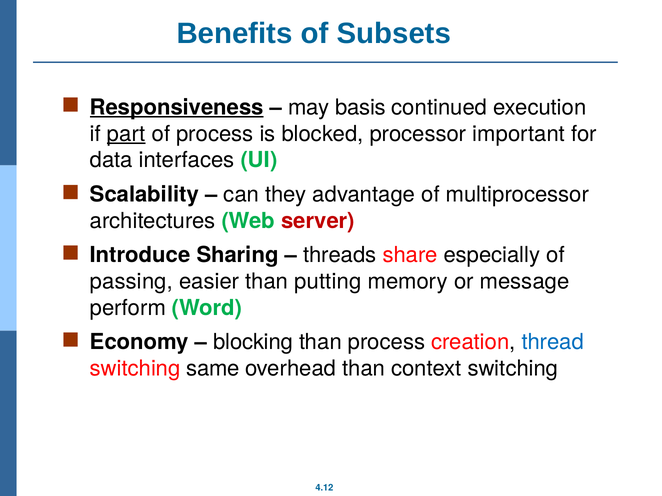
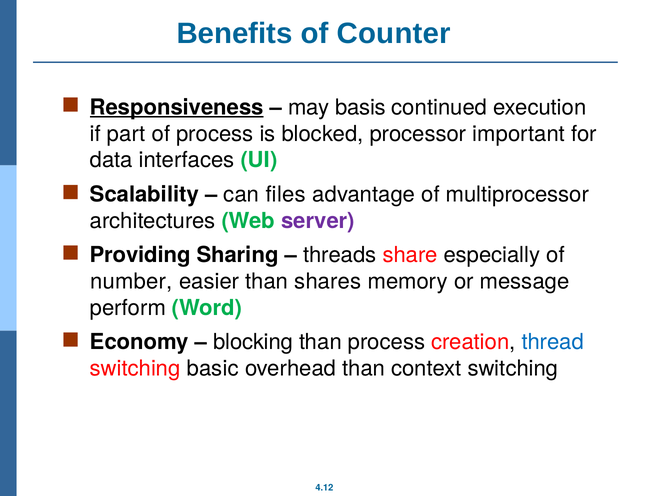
Subsets: Subsets -> Counter
part underline: present -> none
they: they -> files
server colour: red -> purple
Introduce: Introduce -> Providing
passing: passing -> number
putting: putting -> shares
same: same -> basic
